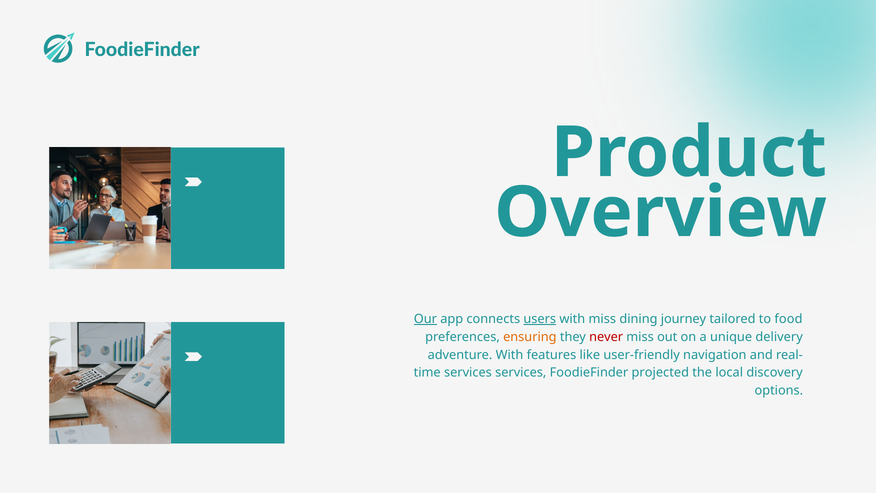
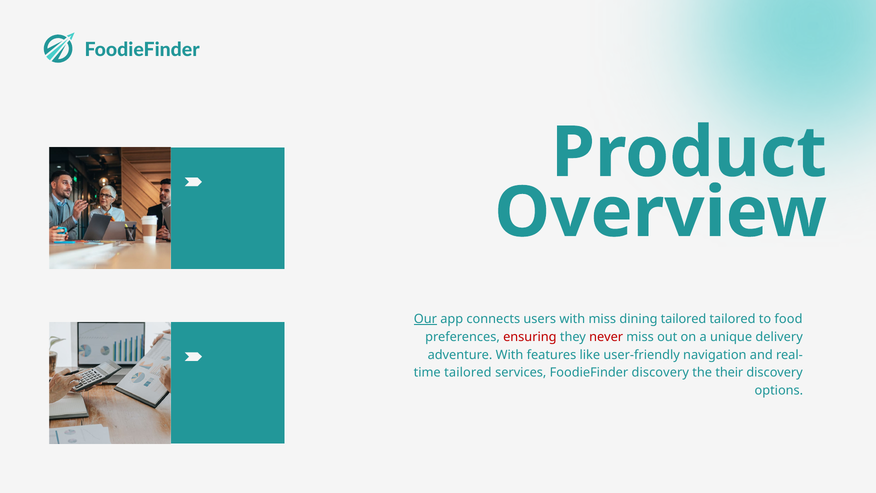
users underline: present -> none
dining journey: journey -> tailored
ensuring colour: orange -> red
services at (468, 373): services -> tailored
FoodieFinder projected: projected -> discovery
local: local -> their
